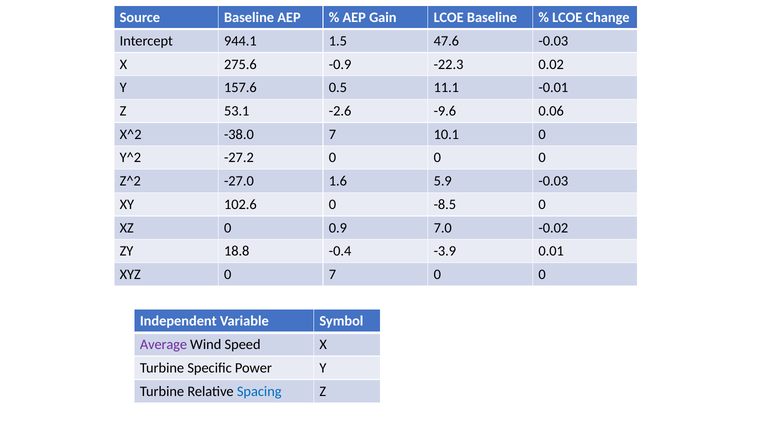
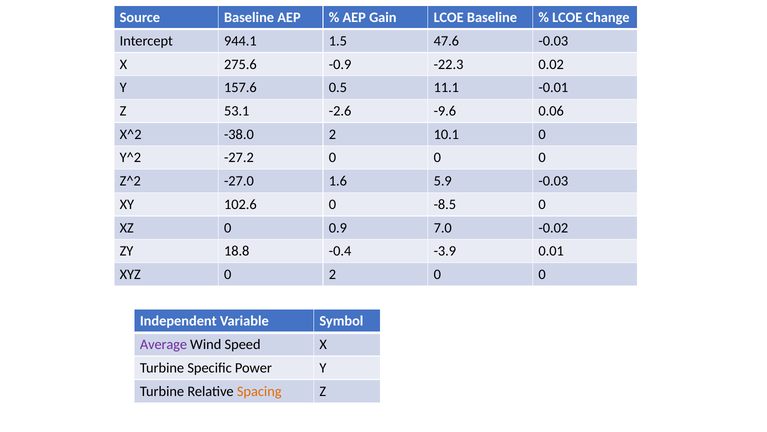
-38.0 7: 7 -> 2
0 7: 7 -> 2
Spacing colour: blue -> orange
